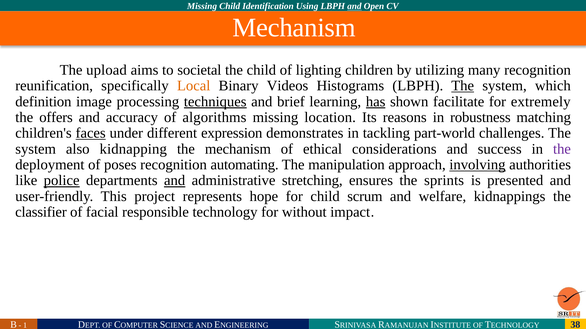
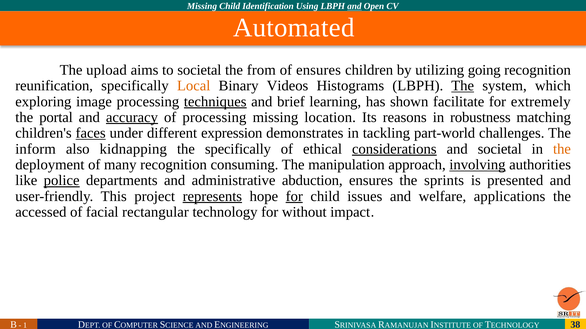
Mechanism at (294, 28): Mechanism -> Automated
the child: child -> from
of lighting: lighting -> ensures
many: many -> going
definition: definition -> exploring
has underline: present -> none
offers: offers -> portal
accuracy underline: none -> present
of algorithms: algorithms -> processing
system at (36, 149): system -> inform
the mechanism: mechanism -> specifically
considerations underline: none -> present
and success: success -> societal
the at (562, 149) colour: purple -> orange
poses: poses -> many
automating: automating -> consuming
and at (175, 181) underline: present -> none
stretching: stretching -> abduction
represents underline: none -> present
for at (294, 197) underline: none -> present
scrum: scrum -> issues
kidnappings: kidnappings -> applications
classifier: classifier -> accessed
responsible: responsible -> rectangular
